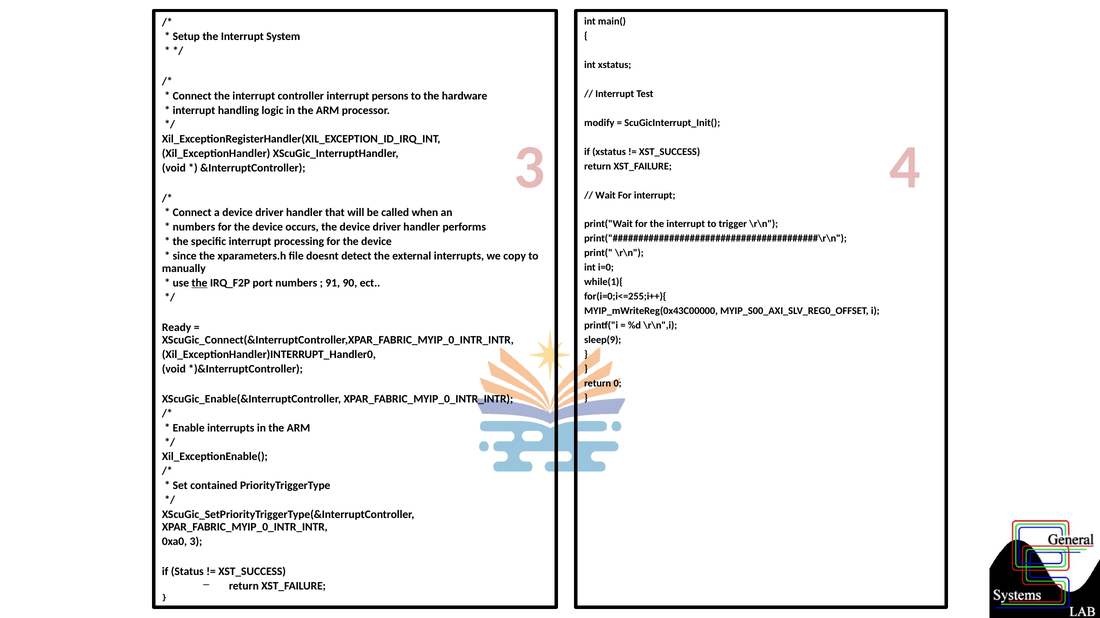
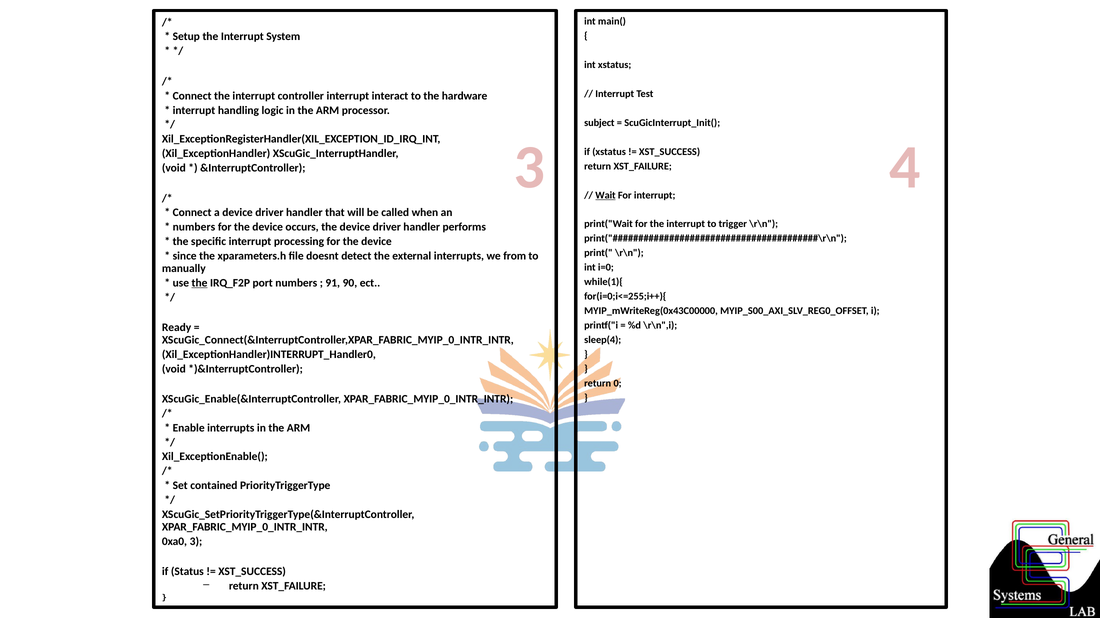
persons: persons -> interact
modify: modify -> subject
Wait underline: none -> present
copy: copy -> from
sleep(9: sleep(9 -> sleep(4
